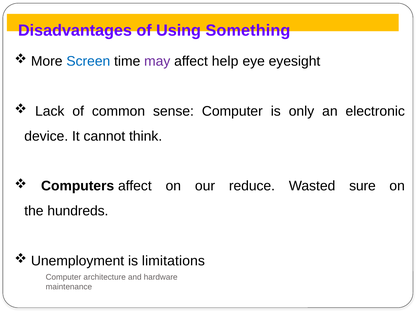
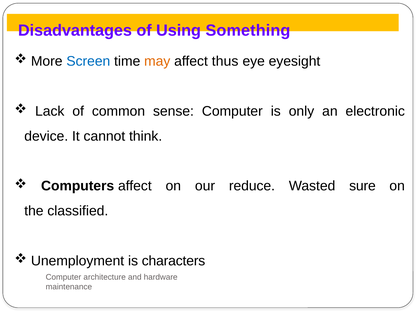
may colour: purple -> orange
help: help -> thus
hundreds: hundreds -> classified
limitations: limitations -> characters
